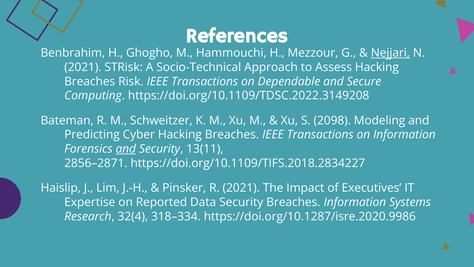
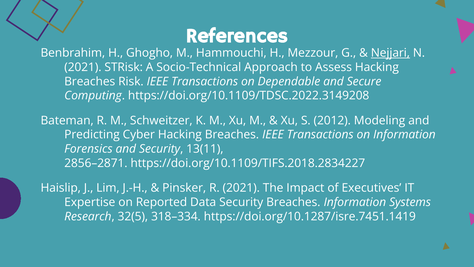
2098: 2098 -> 2012
and at (126, 149) underline: present -> none
32(4: 32(4 -> 32(5
https://doi.org/10.1287/isre.2020.9986: https://doi.org/10.1287/isre.2020.9986 -> https://doi.org/10.1287/isre.7451.1419
